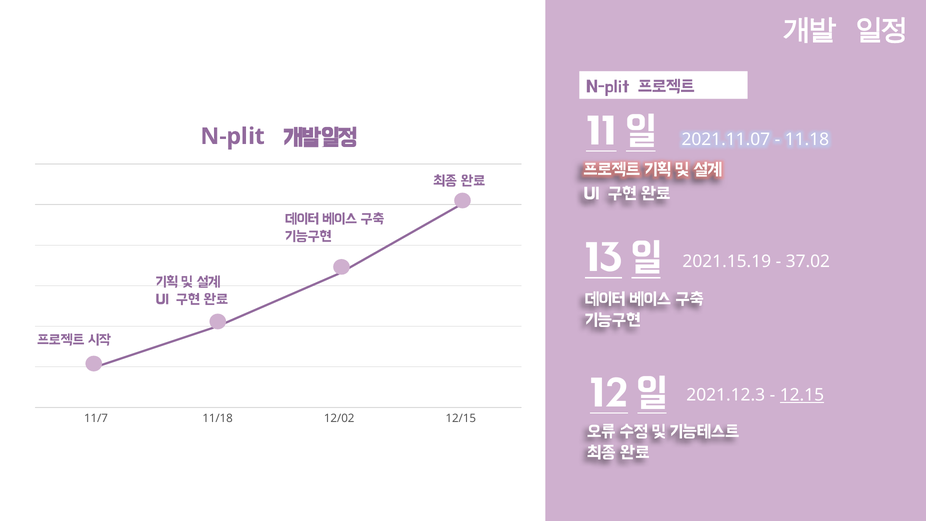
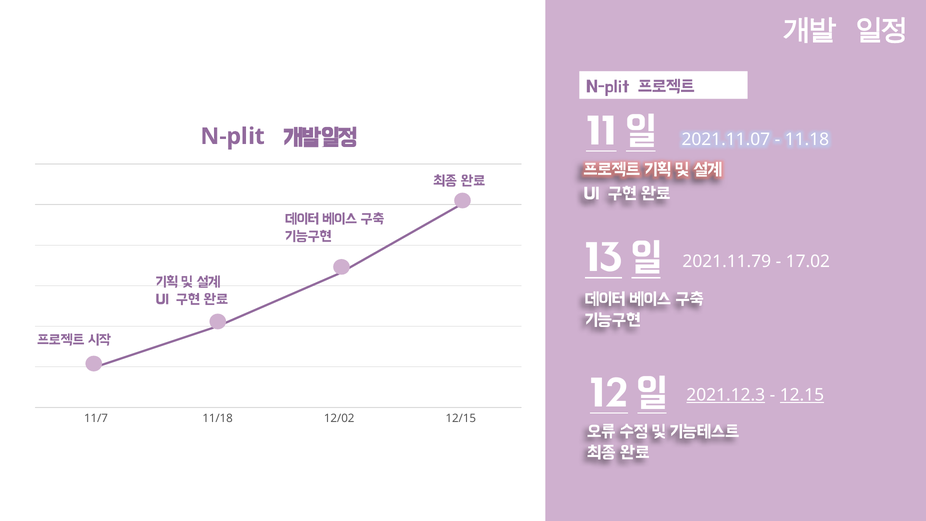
2021.15.19: 2021.15.19 -> 2021.11.79
37.02: 37.02 -> 17.02
2021.12.3 underline: none -> present
